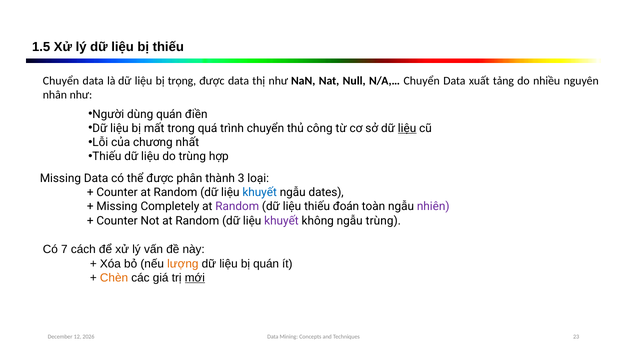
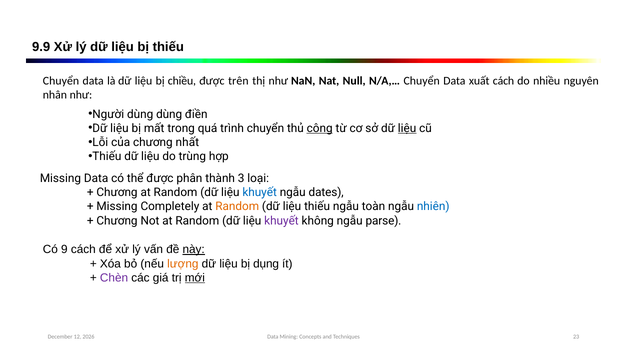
1.5: 1.5 -> 9.9
trọng: trọng -> chiều
được data: data -> trên
xuất tảng: tảng -> cách
dùng quán: quán -> dùng
công underline: none -> present
Counter at (117, 192): Counter -> Chương
Random at (237, 206) colour: purple -> orange
thiếu đoán: đoán -> ngẫu
nhiên colour: purple -> blue
Counter at (117, 220): Counter -> Chương
ngẫu trùng: trùng -> parse
7: 7 -> 9
này underline: none -> present
bị quán: quán -> dụng
Chèn colour: orange -> purple
